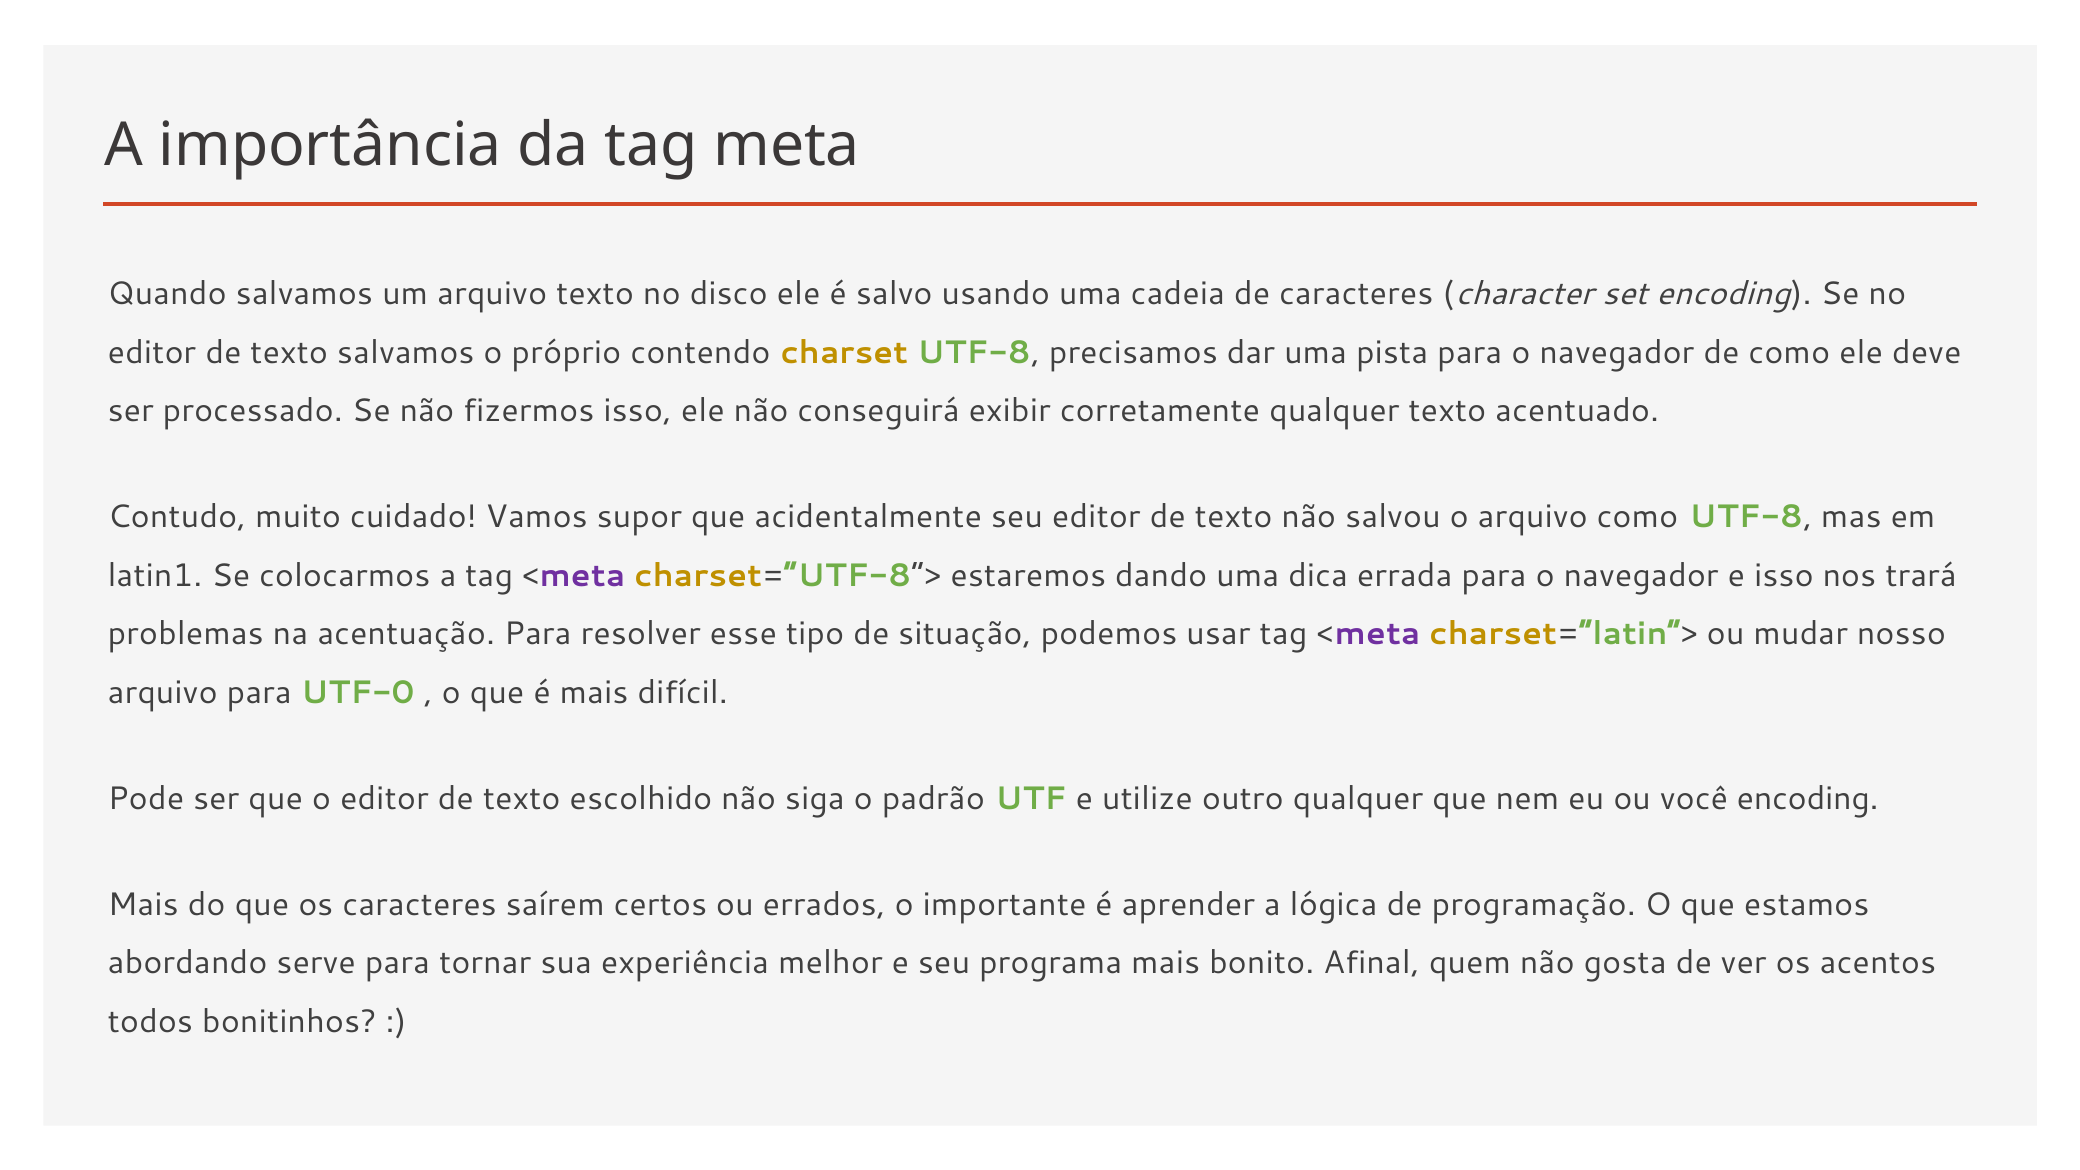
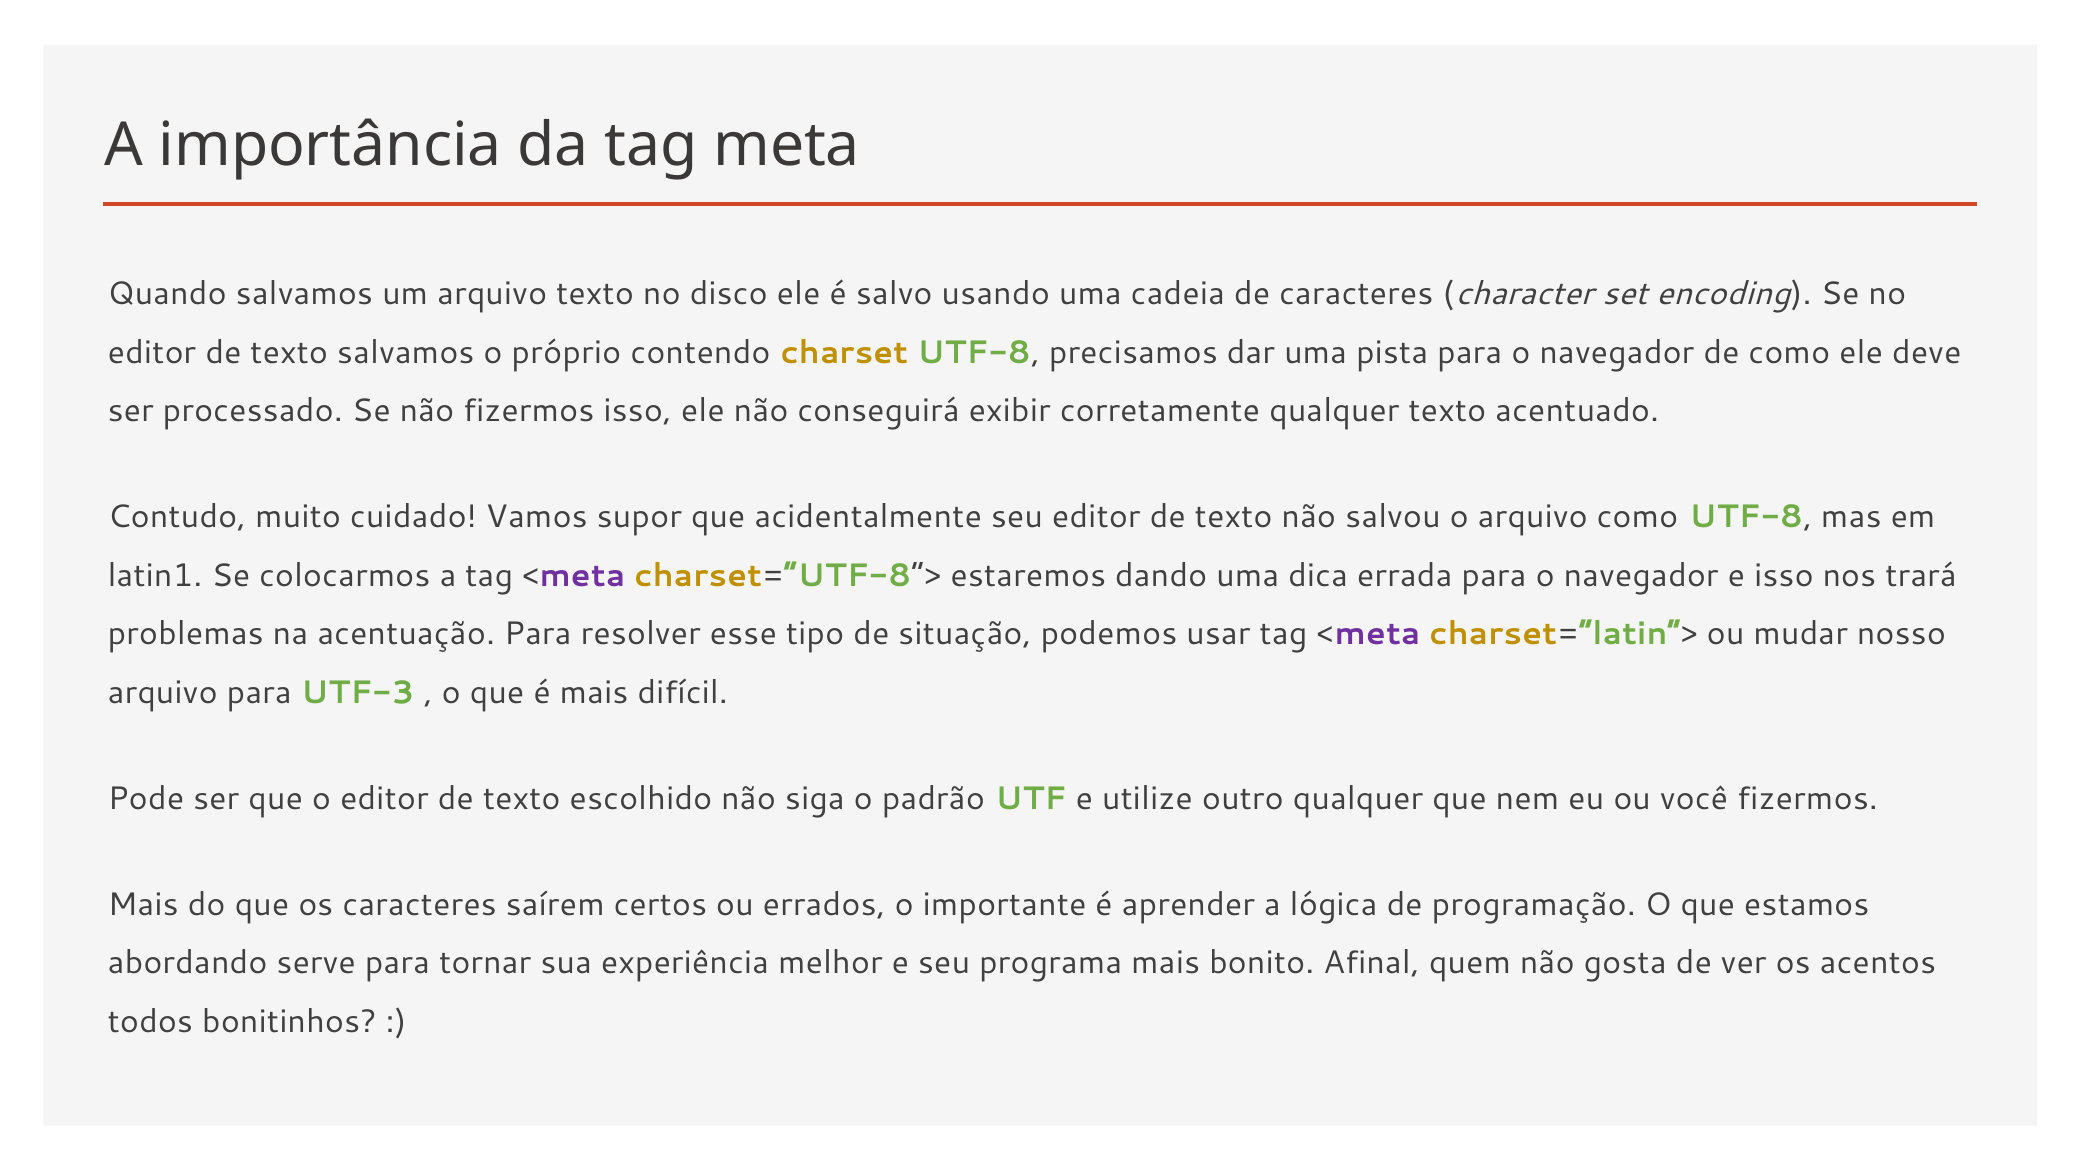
UTF-0: UTF-0 -> UTF-3
você encoding: encoding -> fizermos
